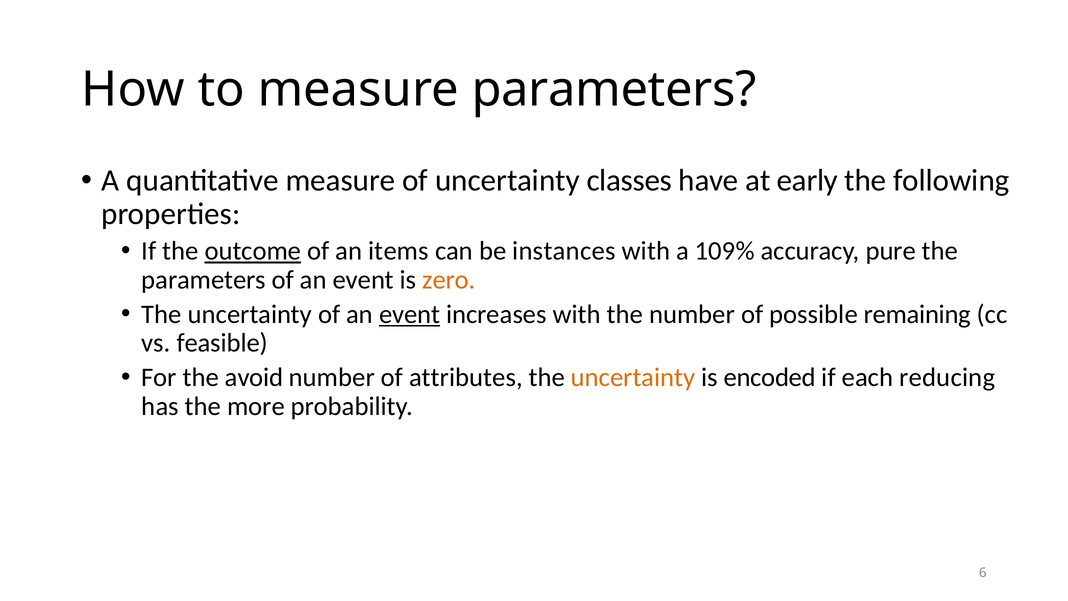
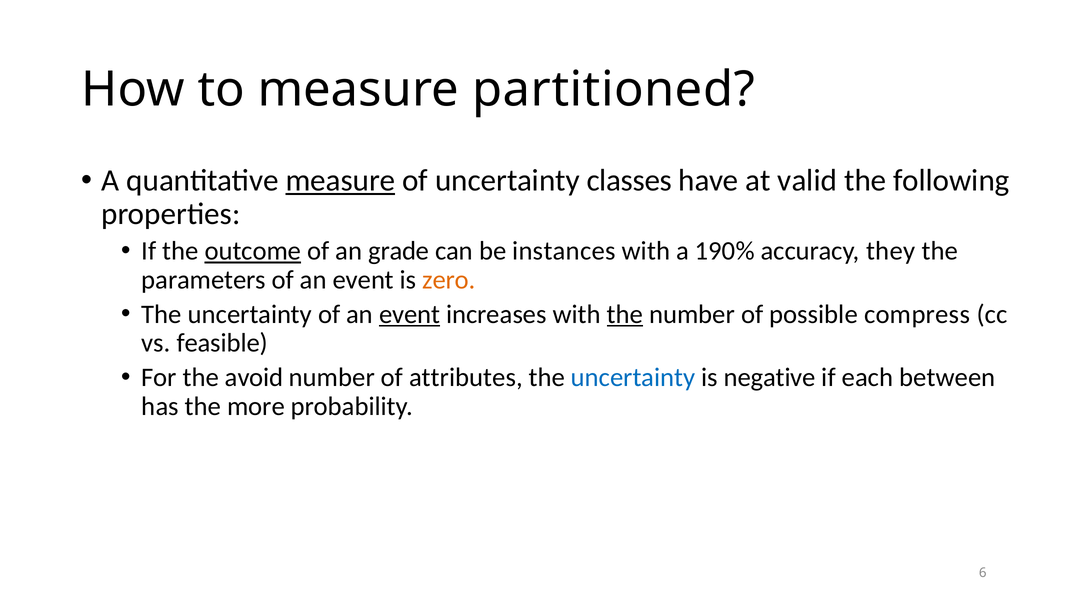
measure parameters: parameters -> partitioned
measure at (340, 181) underline: none -> present
early: early -> valid
items: items -> grade
109%: 109% -> 190%
pure: pure -> they
the at (625, 314) underline: none -> present
remaining: remaining -> compress
uncertainty at (633, 377) colour: orange -> blue
encoded: encoded -> negative
reducing: reducing -> between
